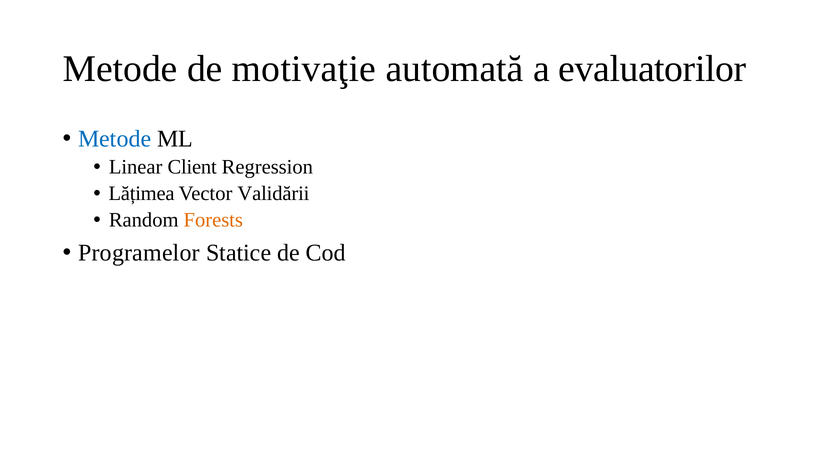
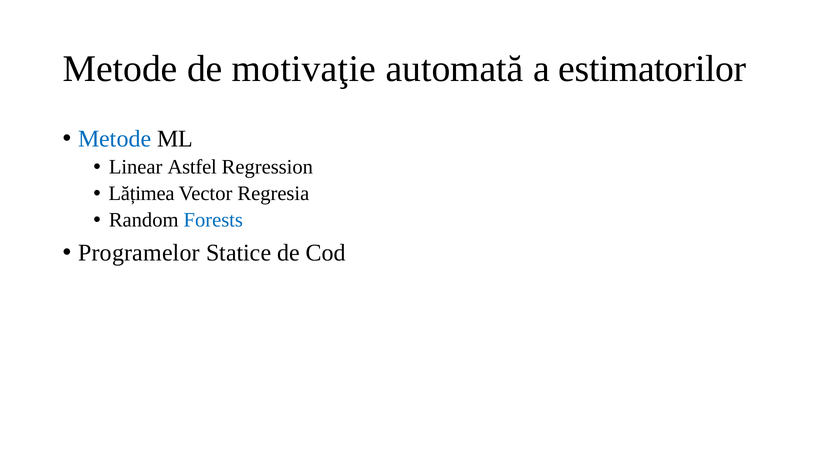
evaluatorilor: evaluatorilor -> estimatorilor
Client: Client -> Astfel
Validării: Validării -> Regresia
Forests colour: orange -> blue
